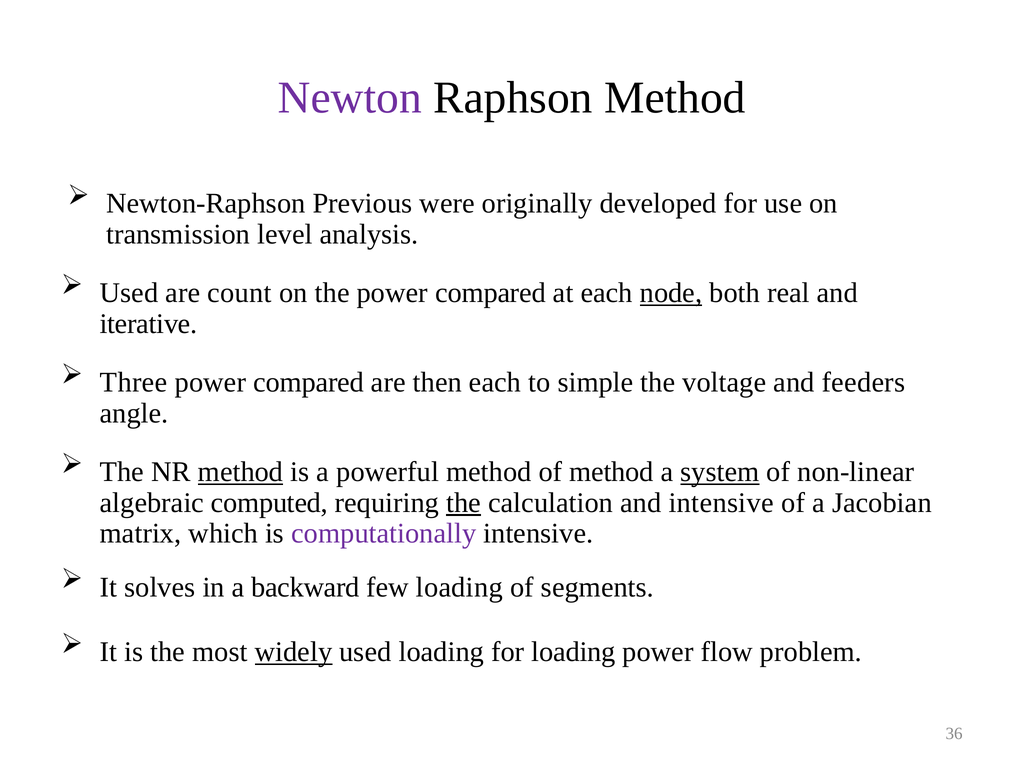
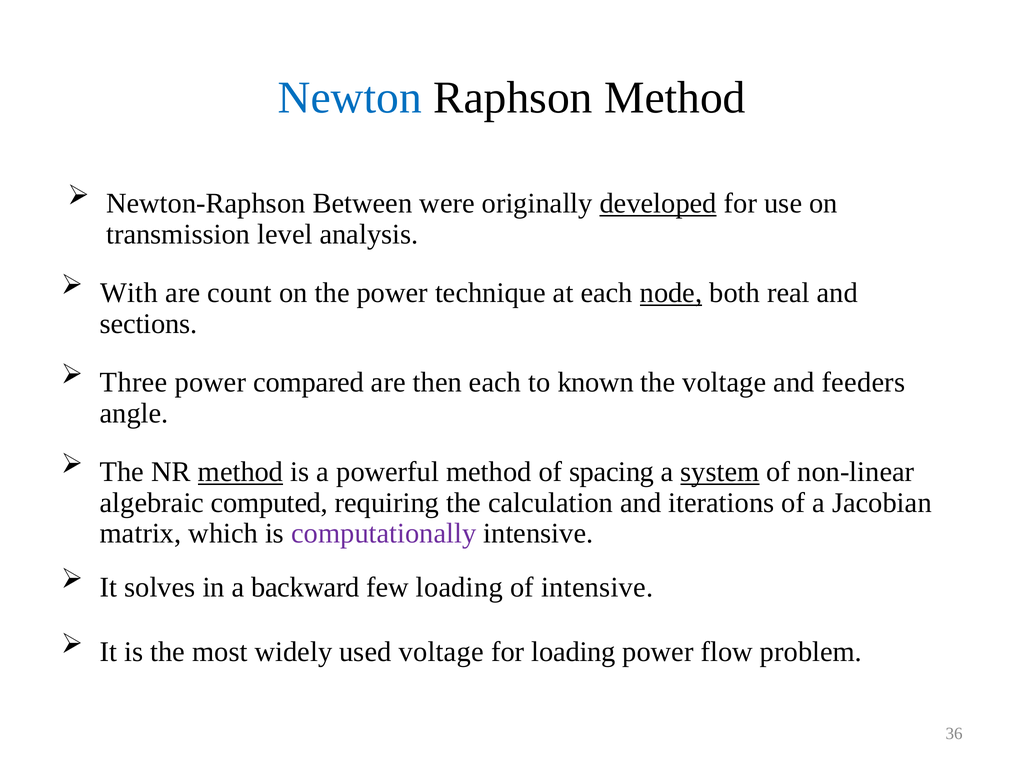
Newton colour: purple -> blue
Previous: Previous -> Between
developed underline: none -> present
Used at (129, 293): Used -> With
the power compared: compared -> technique
iterative: iterative -> sections
simple: simple -> known
of method: method -> spacing
the at (464, 503) underline: present -> none
and intensive: intensive -> iterations
of segments: segments -> intensive
widely underline: present -> none
used loading: loading -> voltage
